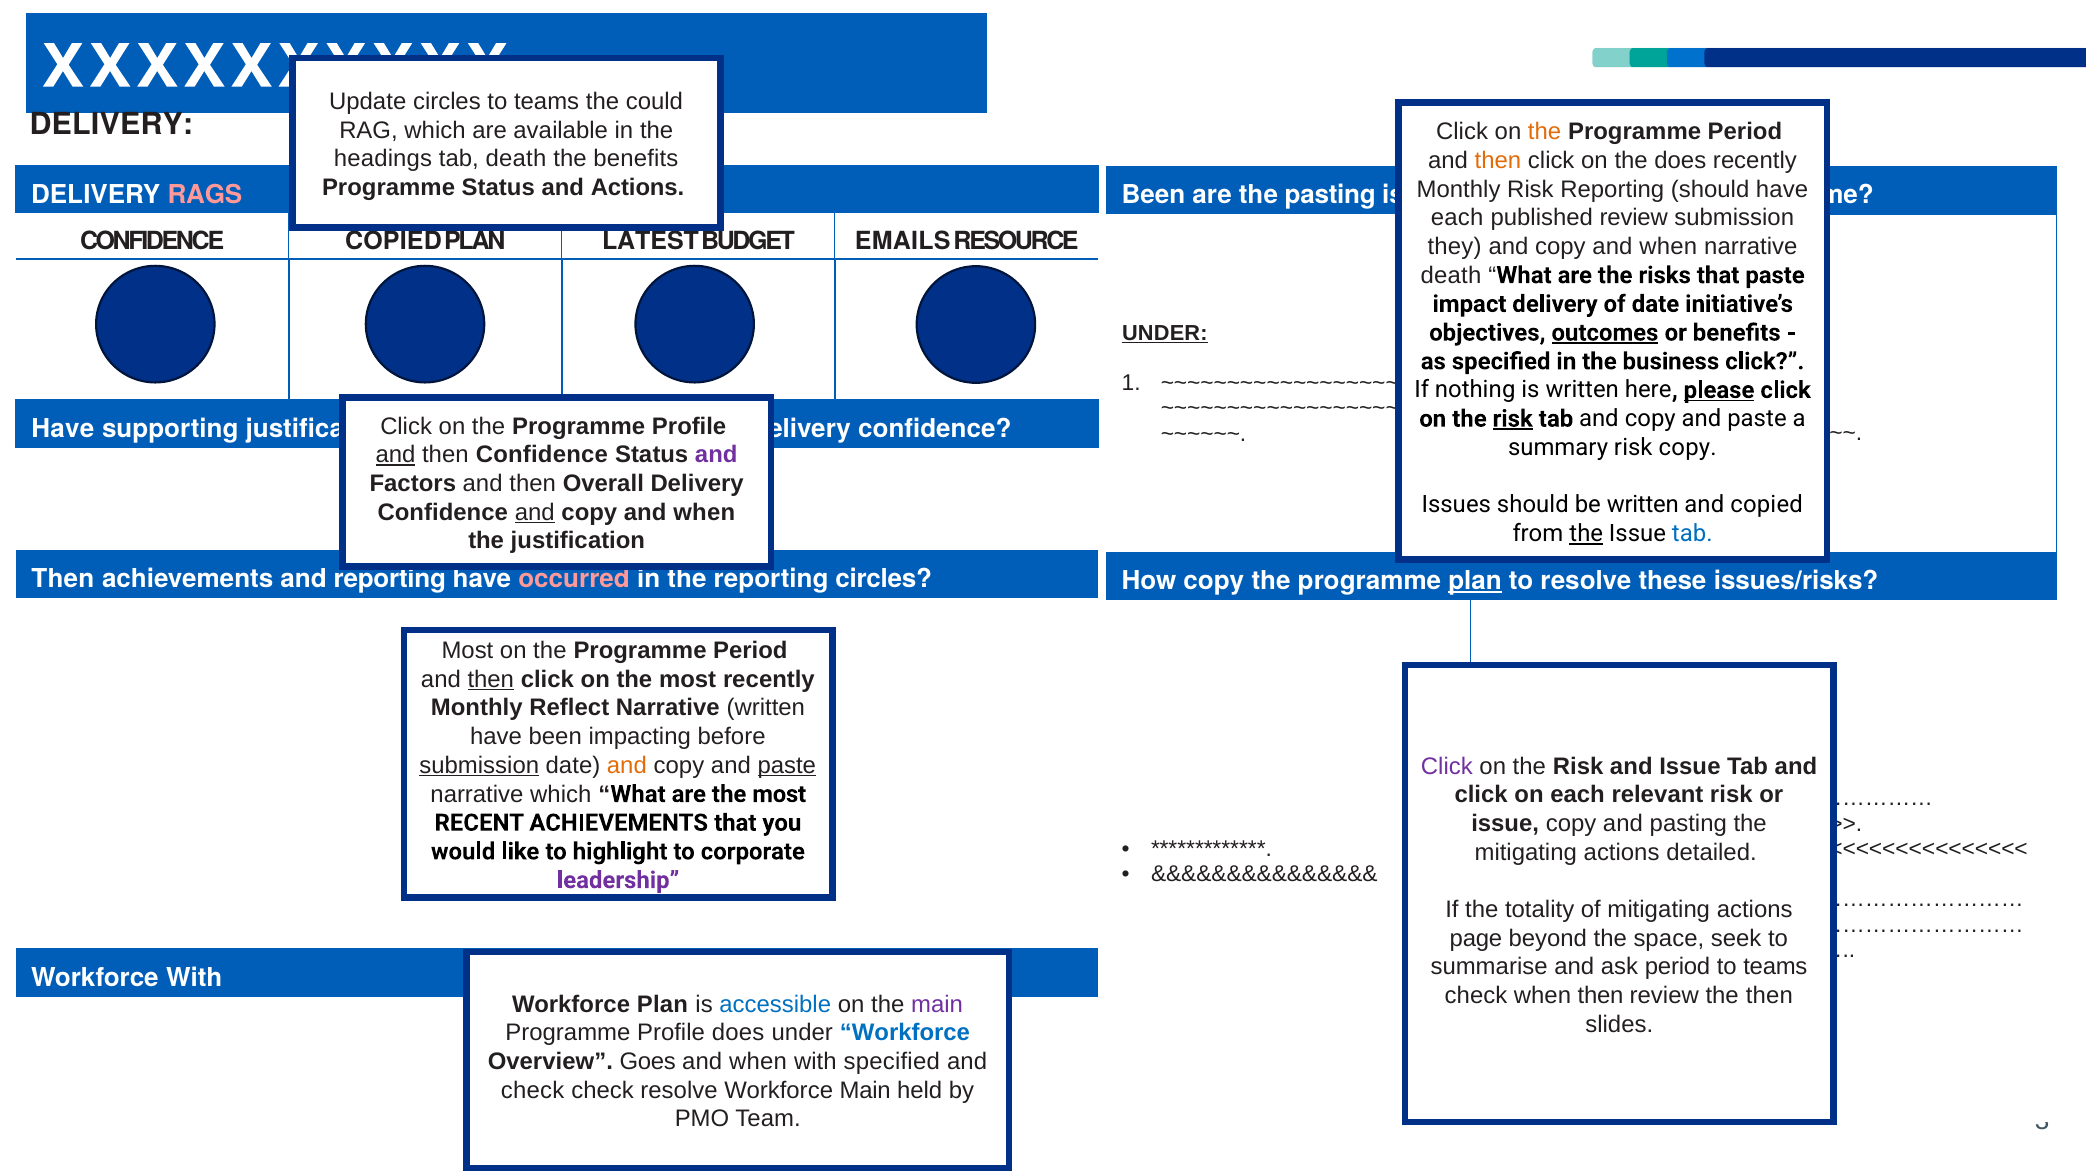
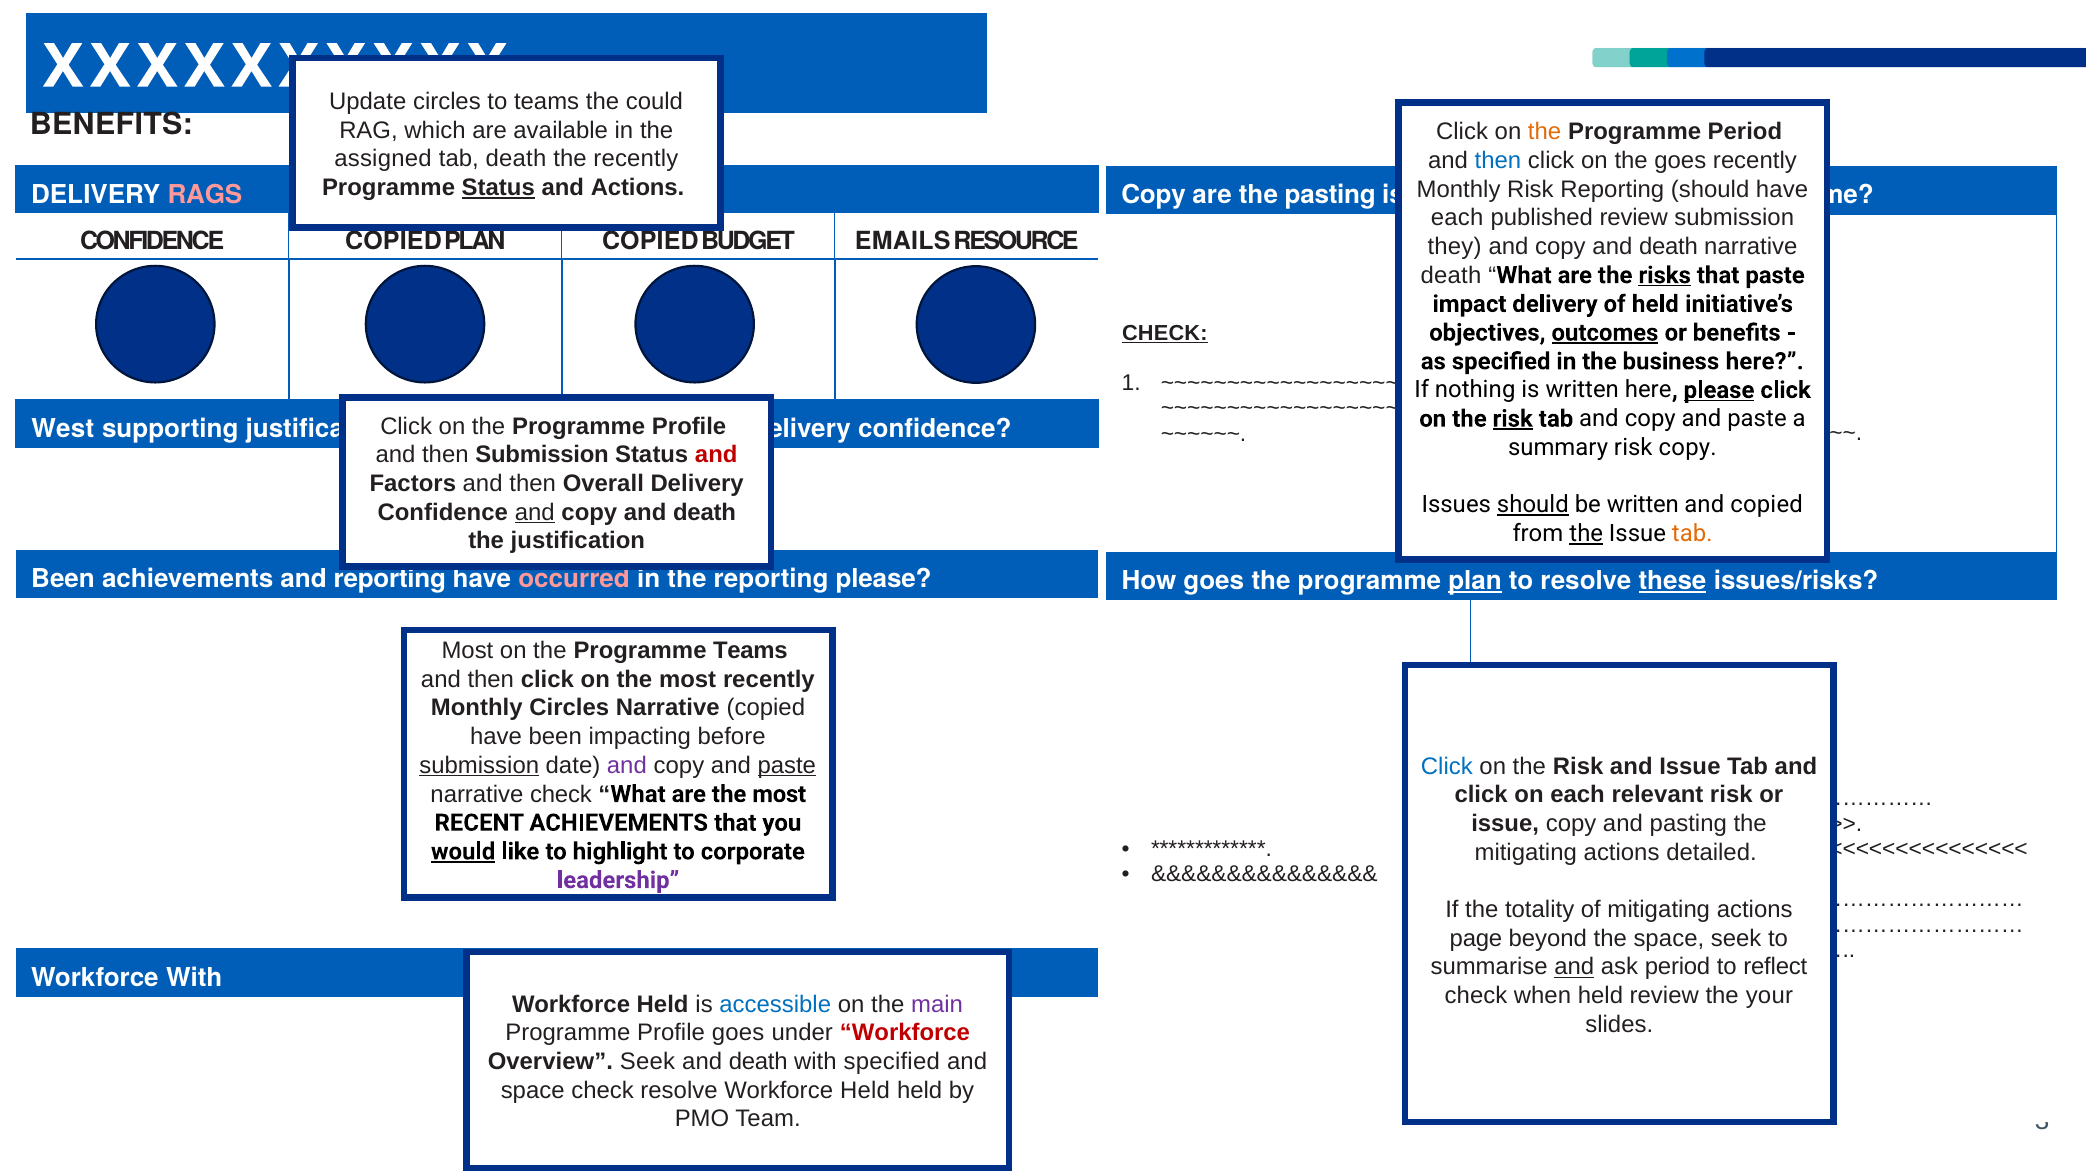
DELIVERY at (111, 124): DELIVERY -> BENEFITS
headings at (383, 159): headings -> assigned
the benefits: benefits -> recently
then at (1498, 161) colour: orange -> blue
the does: does -> goes
Status at (498, 188) underline: none -> present
Been at (1153, 195): Been -> Copy
PLAN LATEST: LATEST -> COPIED
when at (1668, 247): when -> death
risks at (1665, 275) underline: none -> present
of date: date -> held
UNDER at (1165, 333): UNDER -> CHECK
click at (1765, 361): click -> here
Have at (63, 429): Have -> West
and at (396, 455) underline: present -> none
then Confidence: Confidence -> Submission
and at (716, 455) colour: purple -> red
should at (1533, 505) underline: none -> present
when at (704, 512): when -> death
tab at (1692, 534) colour: blue -> orange
Then at (63, 579): Then -> Been
reporting circles: circles -> please
How copy: copy -> goes
these underline: none -> present
Period at (750, 651): Period -> Teams
then at (491, 680) underline: present -> none
Monthly Reflect: Reflect -> Circles
Narrative written: written -> copied
and at (627, 766) colour: orange -> purple
Click at (1447, 766) colour: purple -> blue
narrative which: which -> check
would underline: none -> present
and at (1574, 967) underline: none -> present
teams at (1775, 967): teams -> reflect
when then: then -> held
the then: then -> your
Plan at (663, 1004): Plan -> Held
Profile does: does -> goes
Workforce at (905, 1033) colour: blue -> red
Overview Goes: Goes -> Seek
when at (758, 1062): when -> death
check at (533, 1091): check -> space
Main at (865, 1091): Main -> Held
